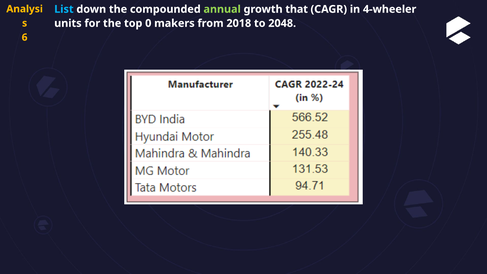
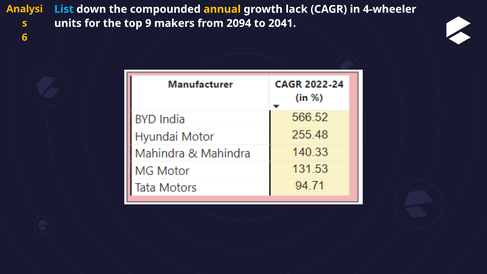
annual colour: light green -> yellow
that: that -> lack
0: 0 -> 9
2018: 2018 -> 2094
2048: 2048 -> 2041
